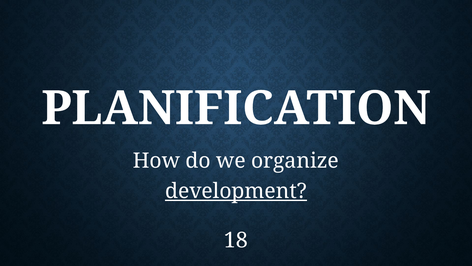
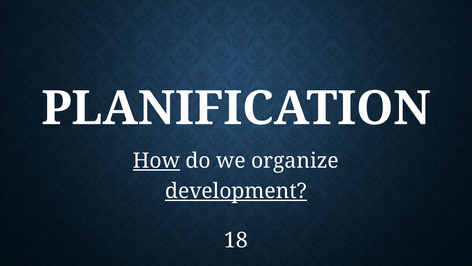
How underline: none -> present
